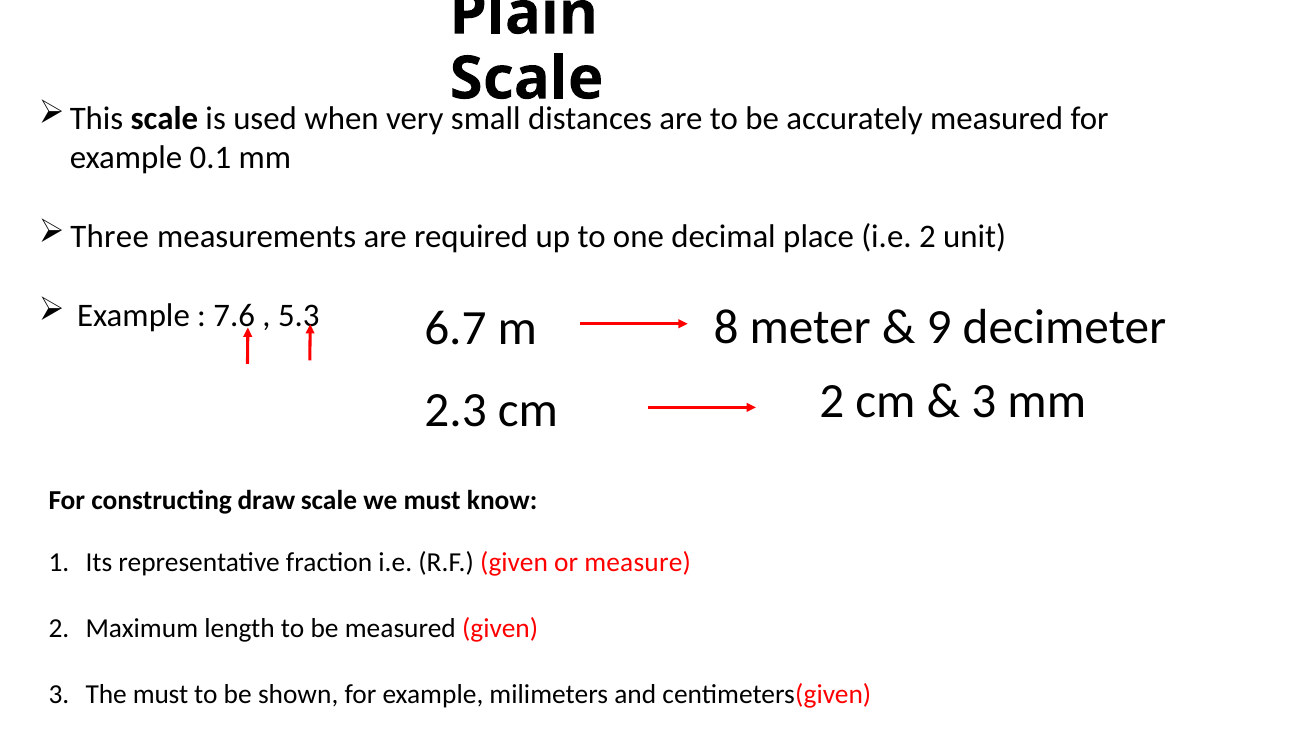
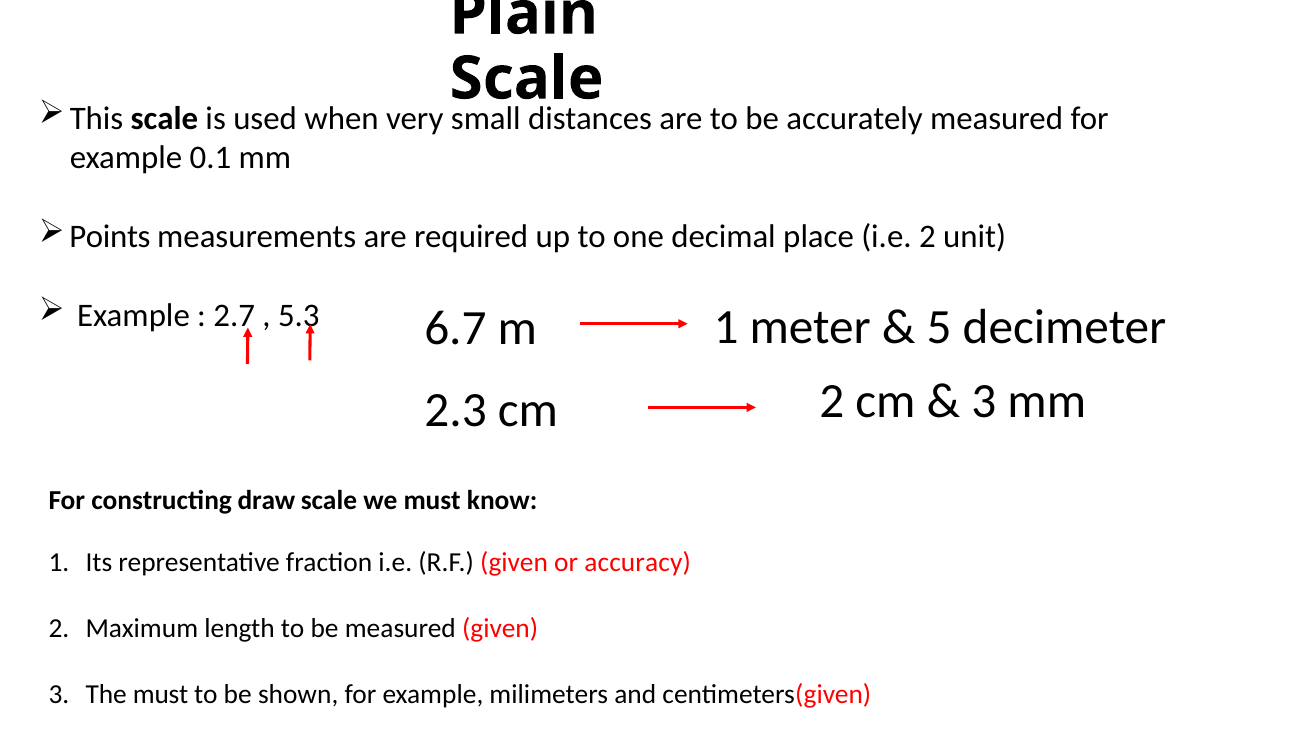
Three: Three -> Points
7.6: 7.6 -> 2.7
m 8: 8 -> 1
9: 9 -> 5
measure: measure -> accuracy
